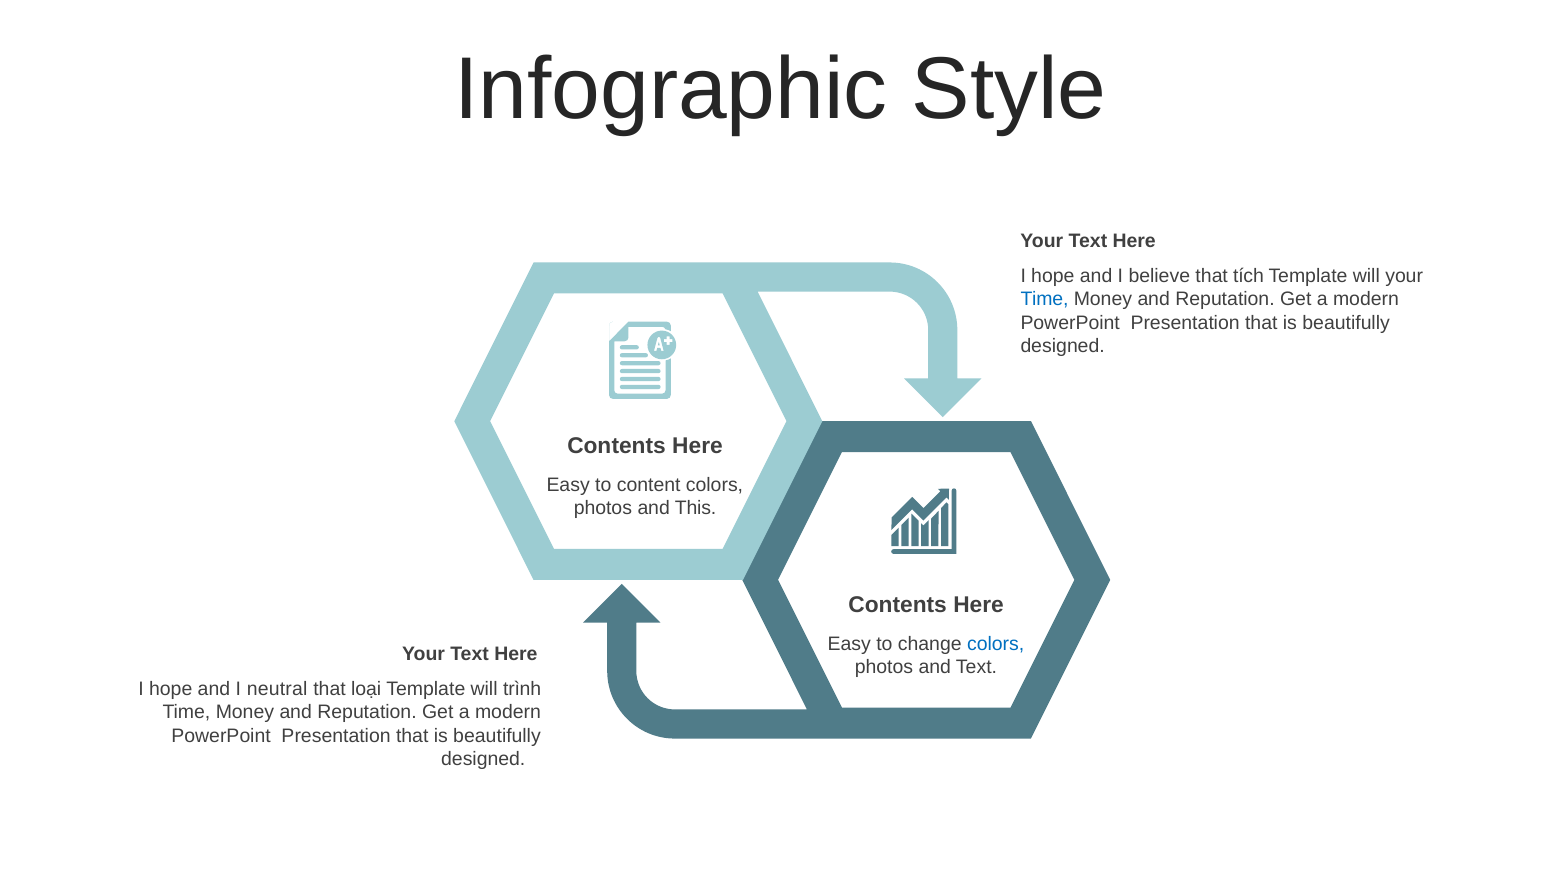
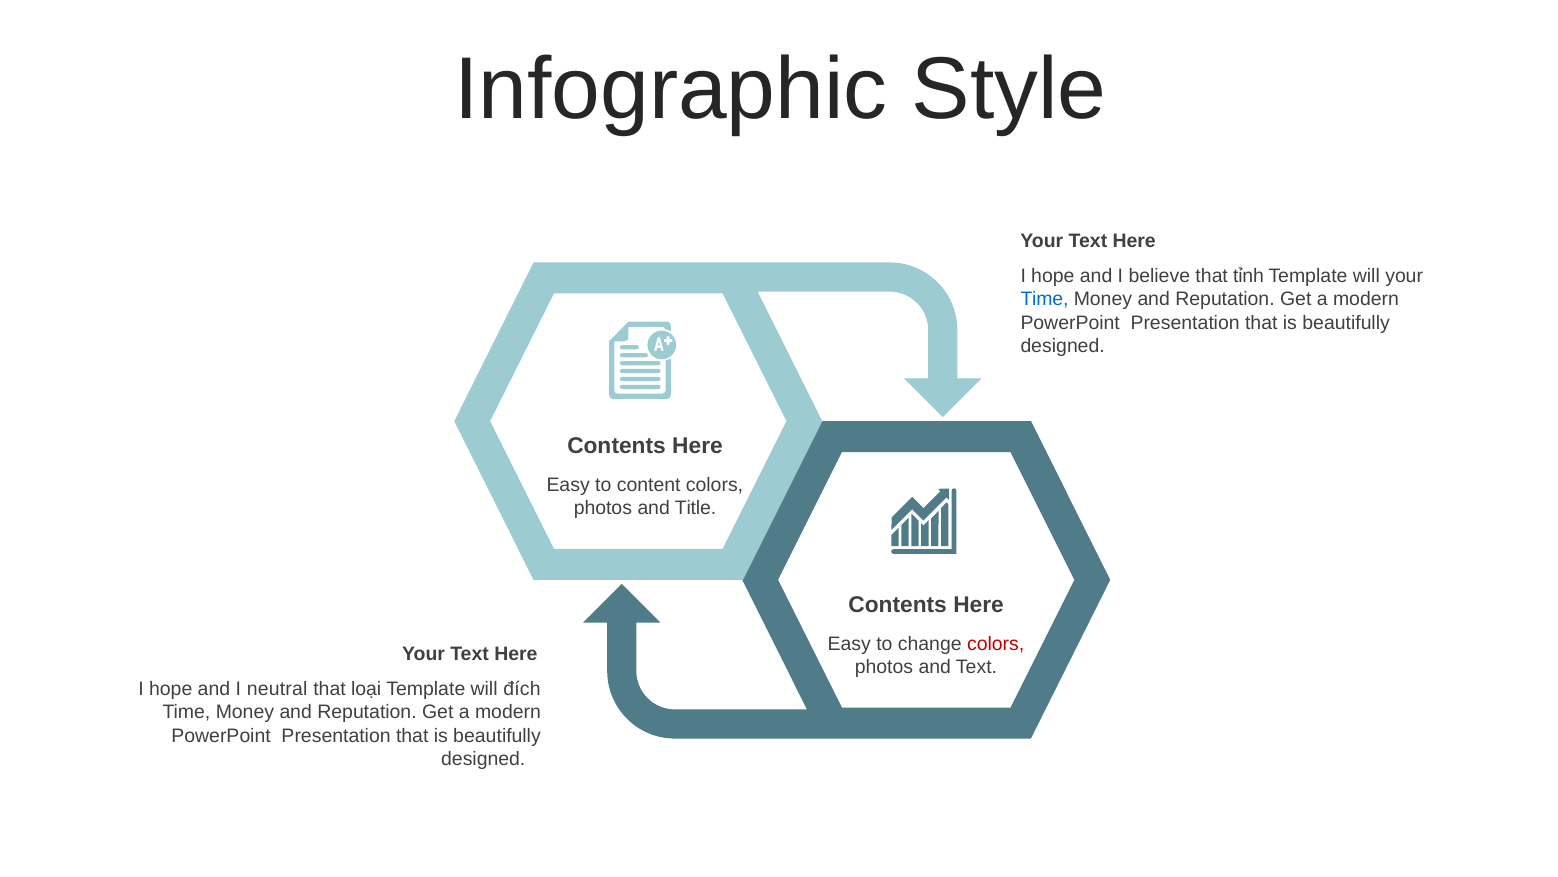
tích: tích -> tỉnh
This: This -> Title
colors at (996, 643) colour: blue -> red
trình: trình -> đích
